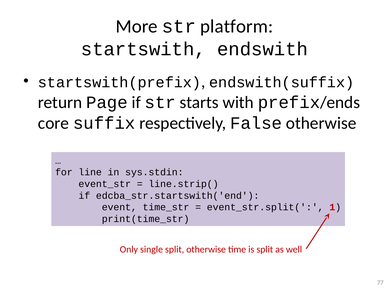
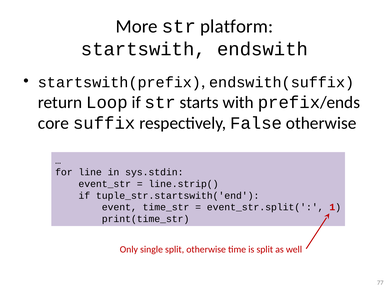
Page: Page -> Loop
edcba_str.startswith('end: edcba_str.startswith('end -> tuple_str.startswith('end
